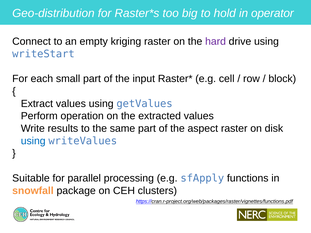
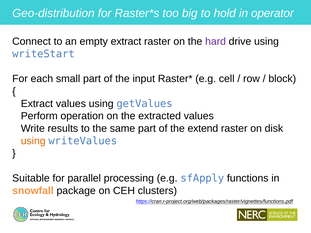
empty kriging: kriging -> extract
aspect: aspect -> extend
using at (33, 141) colour: blue -> orange
